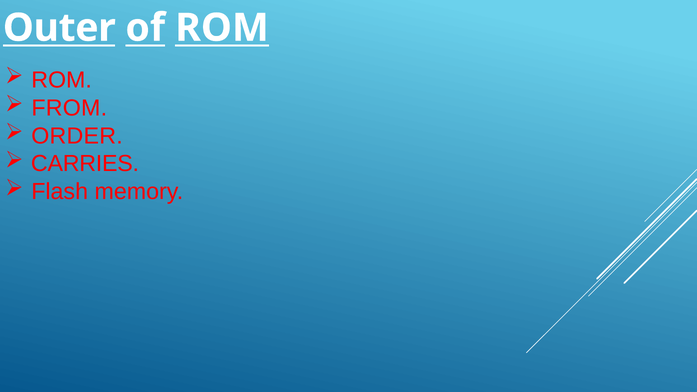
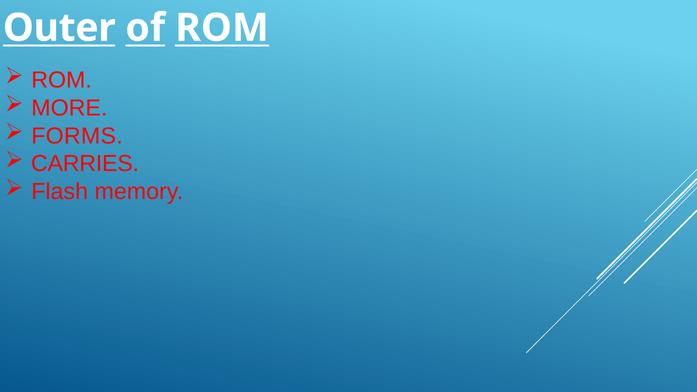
FROM: FROM -> MORE
ORDER: ORDER -> FORMS
